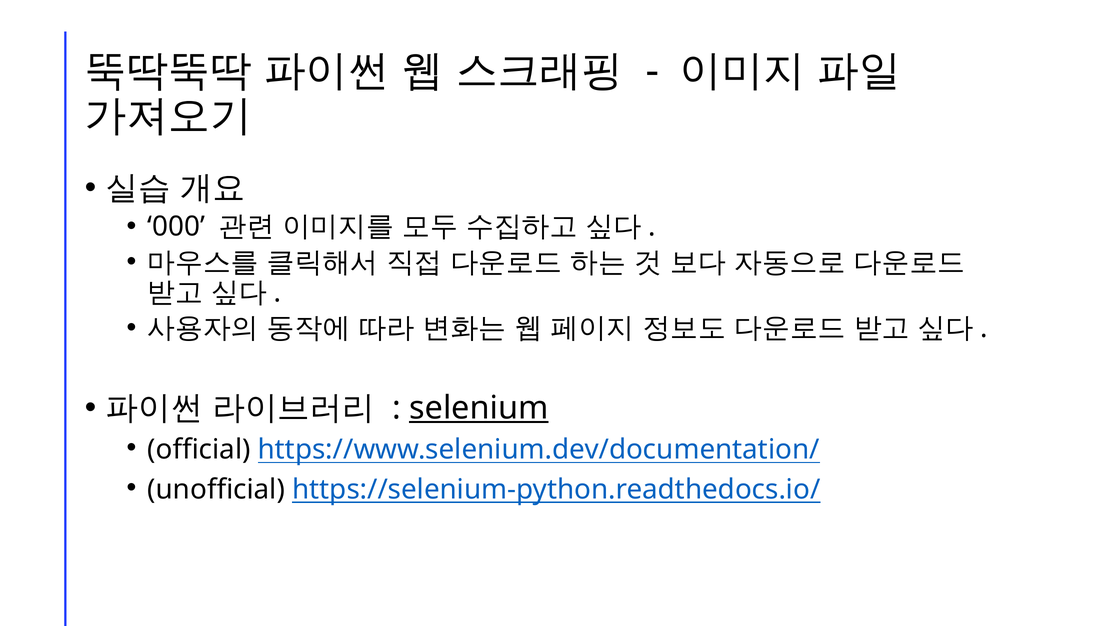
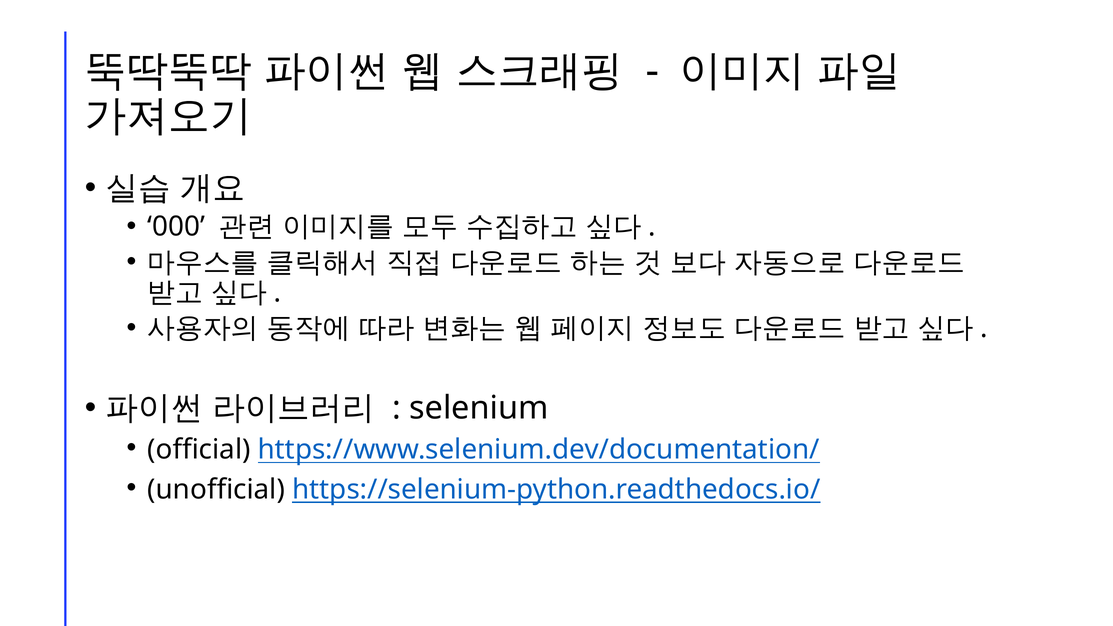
selenium underline: present -> none
